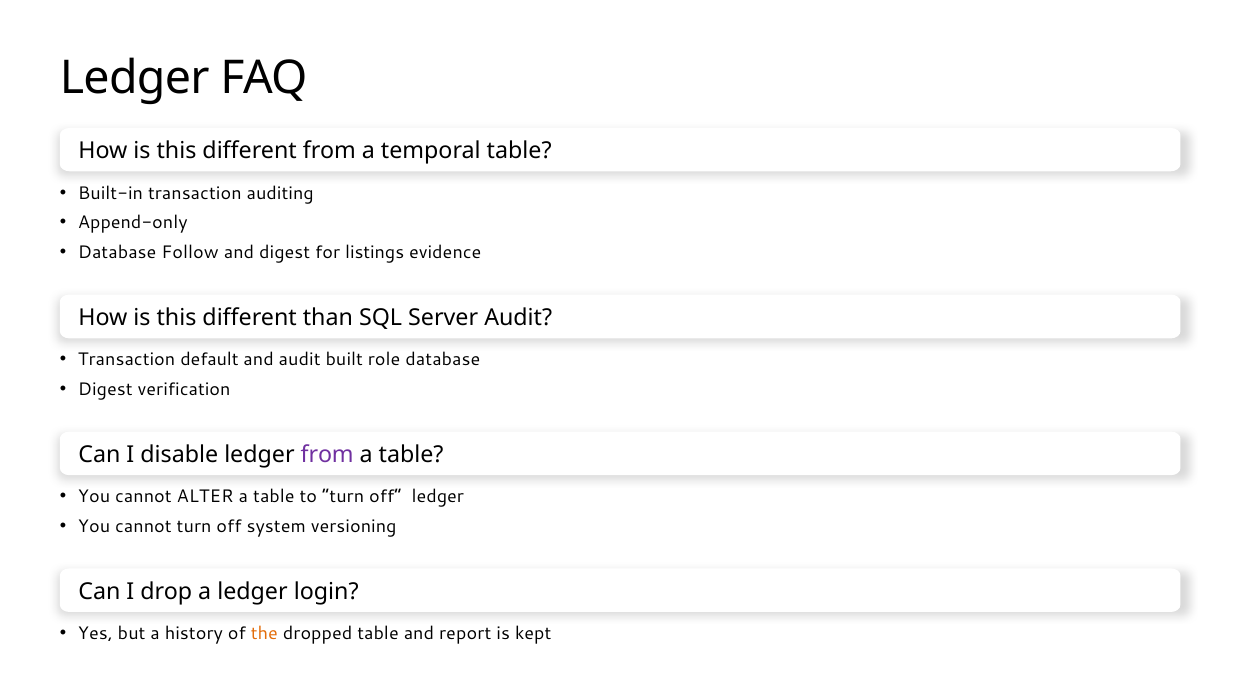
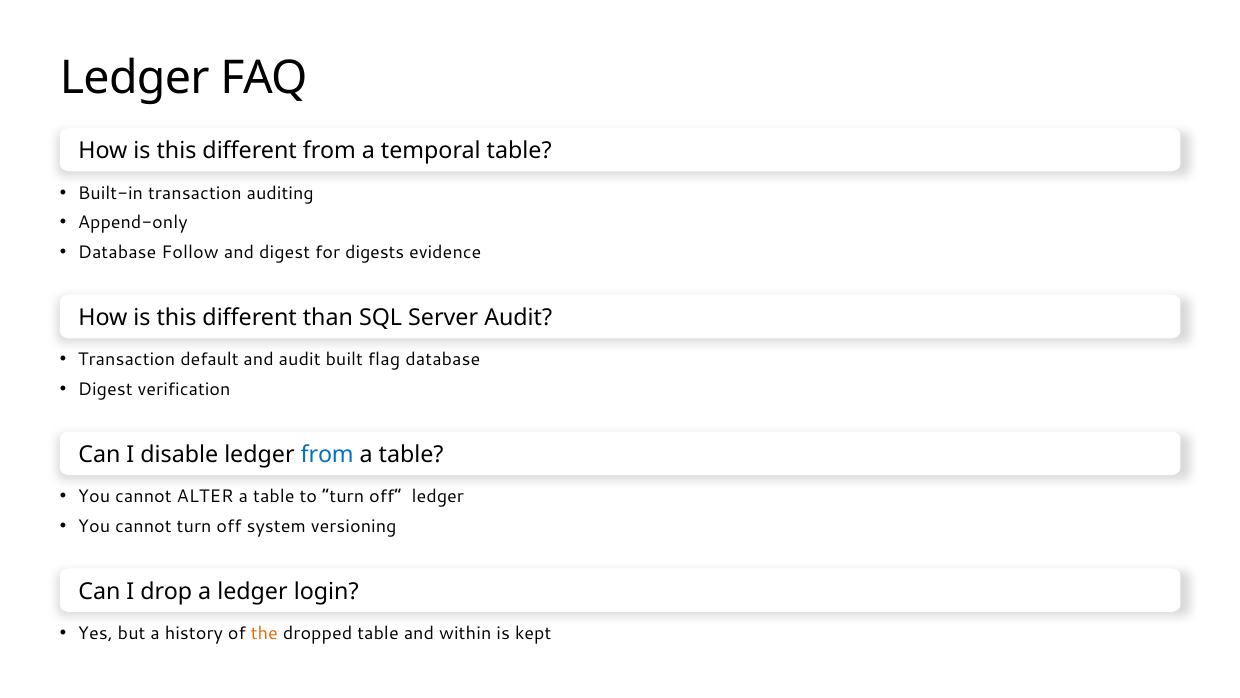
listings: listings -> digests
role: role -> flag
from at (327, 455) colour: purple -> blue
report: report -> within
